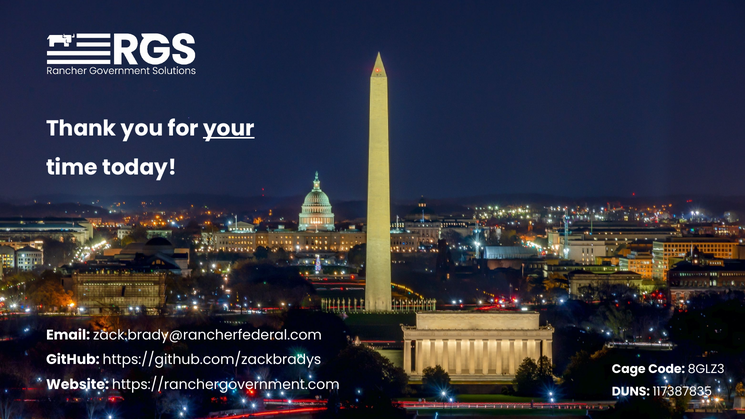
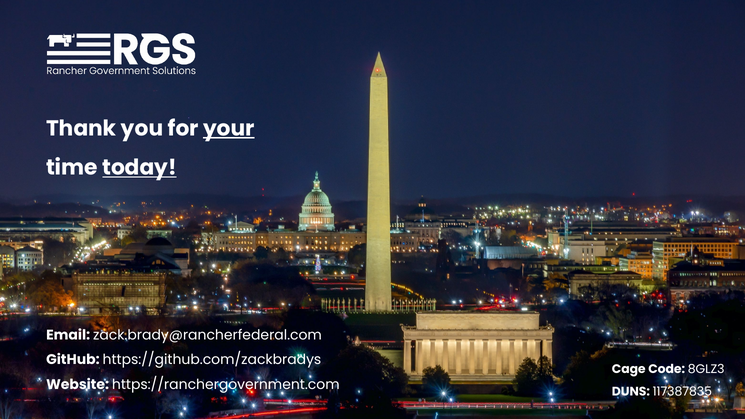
today underline: none -> present
